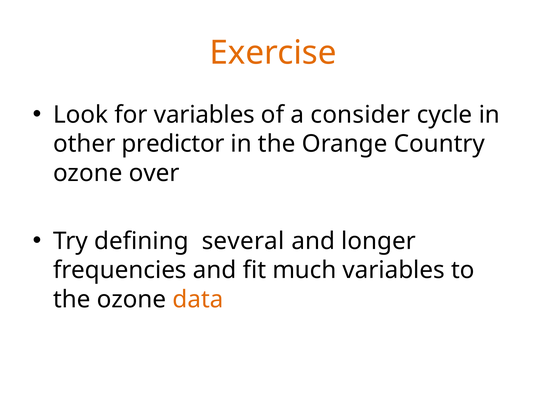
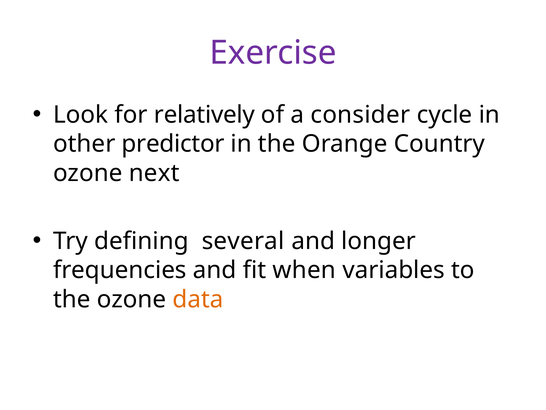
Exercise colour: orange -> purple
for variables: variables -> relatively
over: over -> next
much: much -> when
